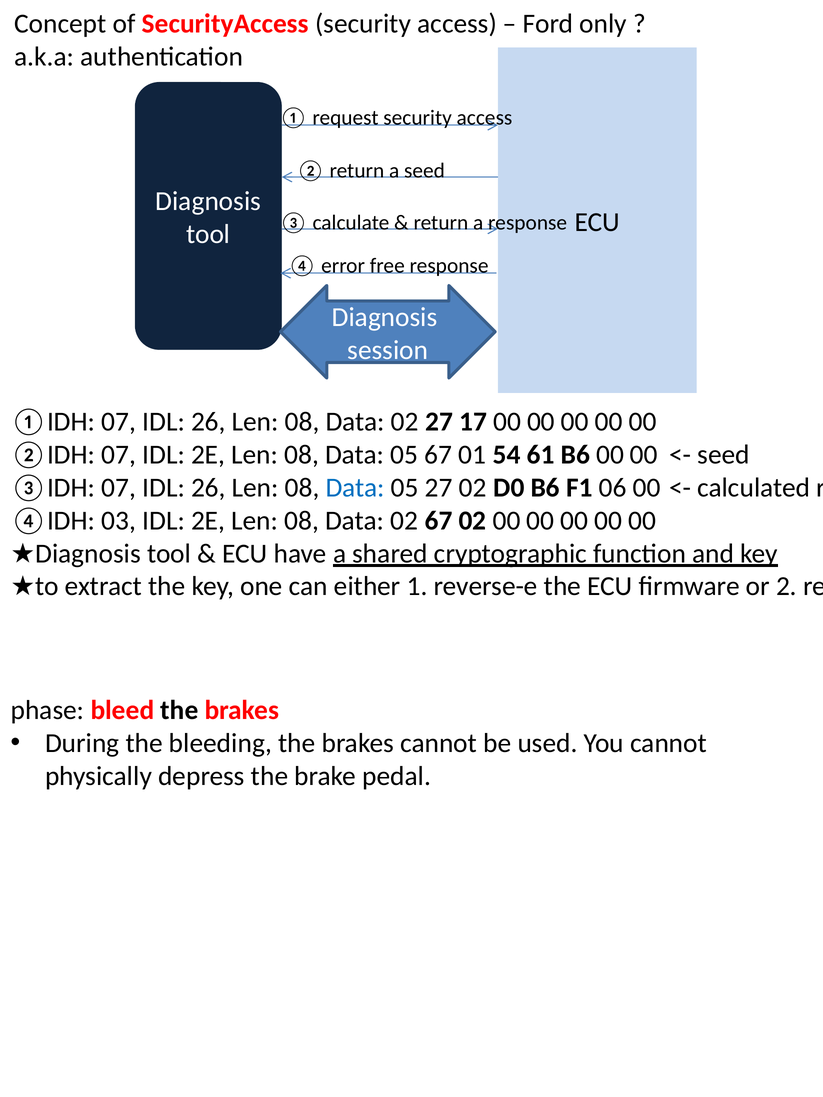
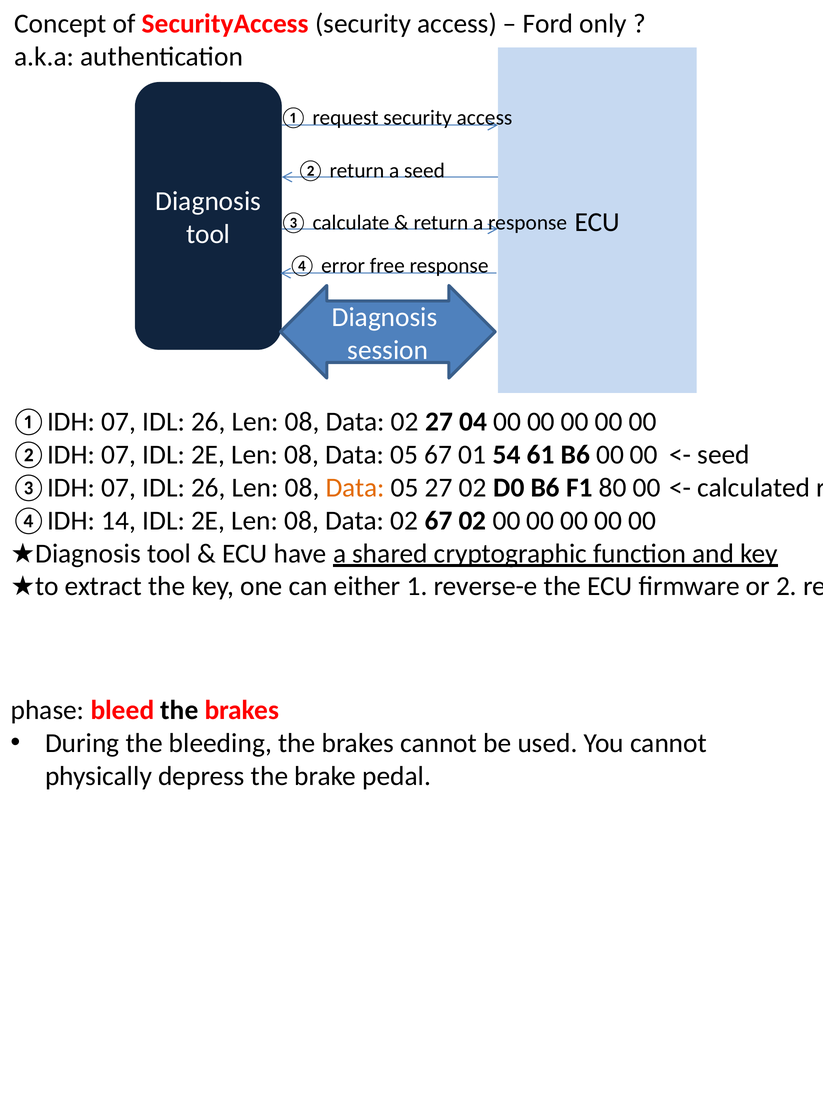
17: 17 -> 04
Data at (355, 488) colour: blue -> orange
06: 06 -> 80
03: 03 -> 14
